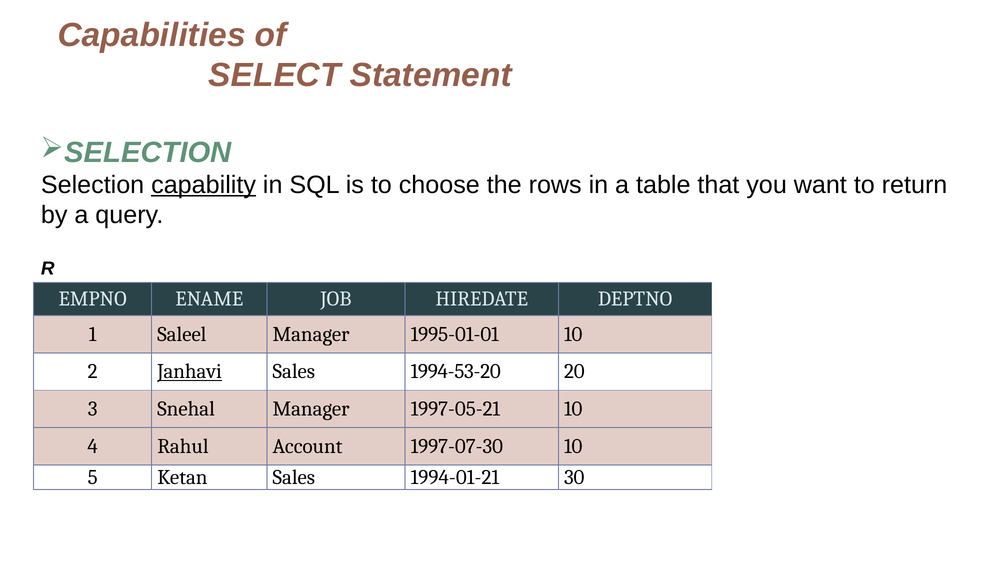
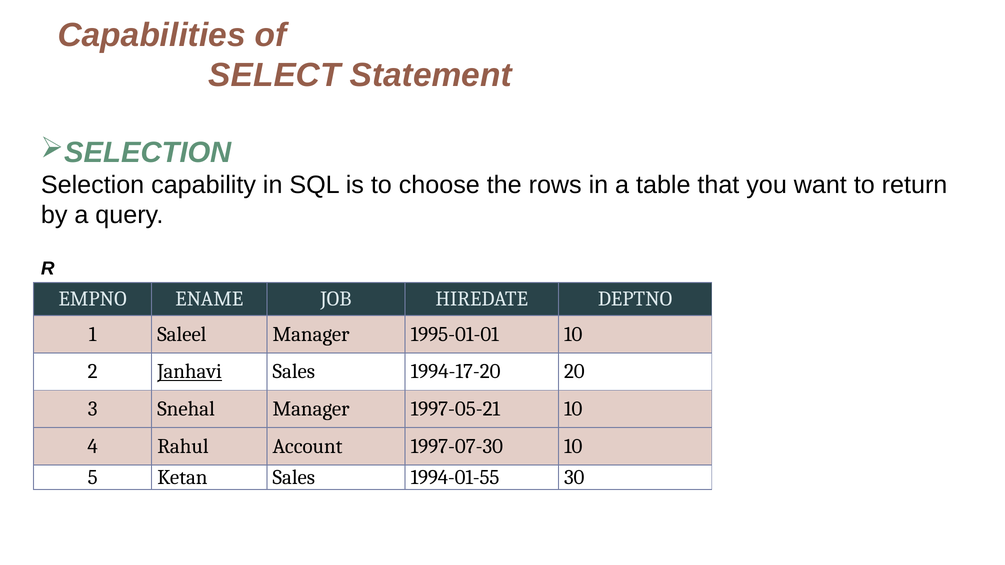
capability underline: present -> none
1994-53-20: 1994-53-20 -> 1994-17-20
1994-01-21: 1994-01-21 -> 1994-01-55
